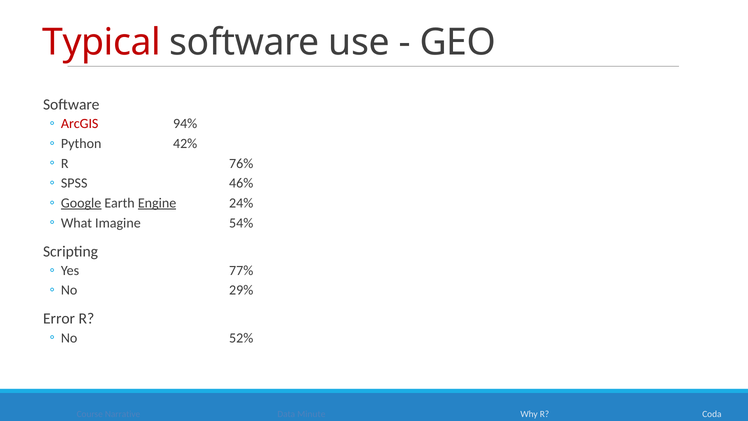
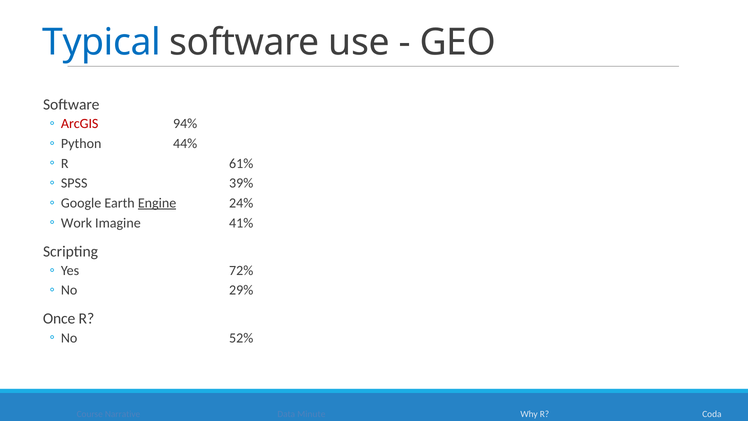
Typical colour: red -> blue
42%: 42% -> 44%
76%: 76% -> 61%
46%: 46% -> 39%
Google underline: present -> none
What: What -> Work
54%: 54% -> 41%
77%: 77% -> 72%
Error: Error -> Once
